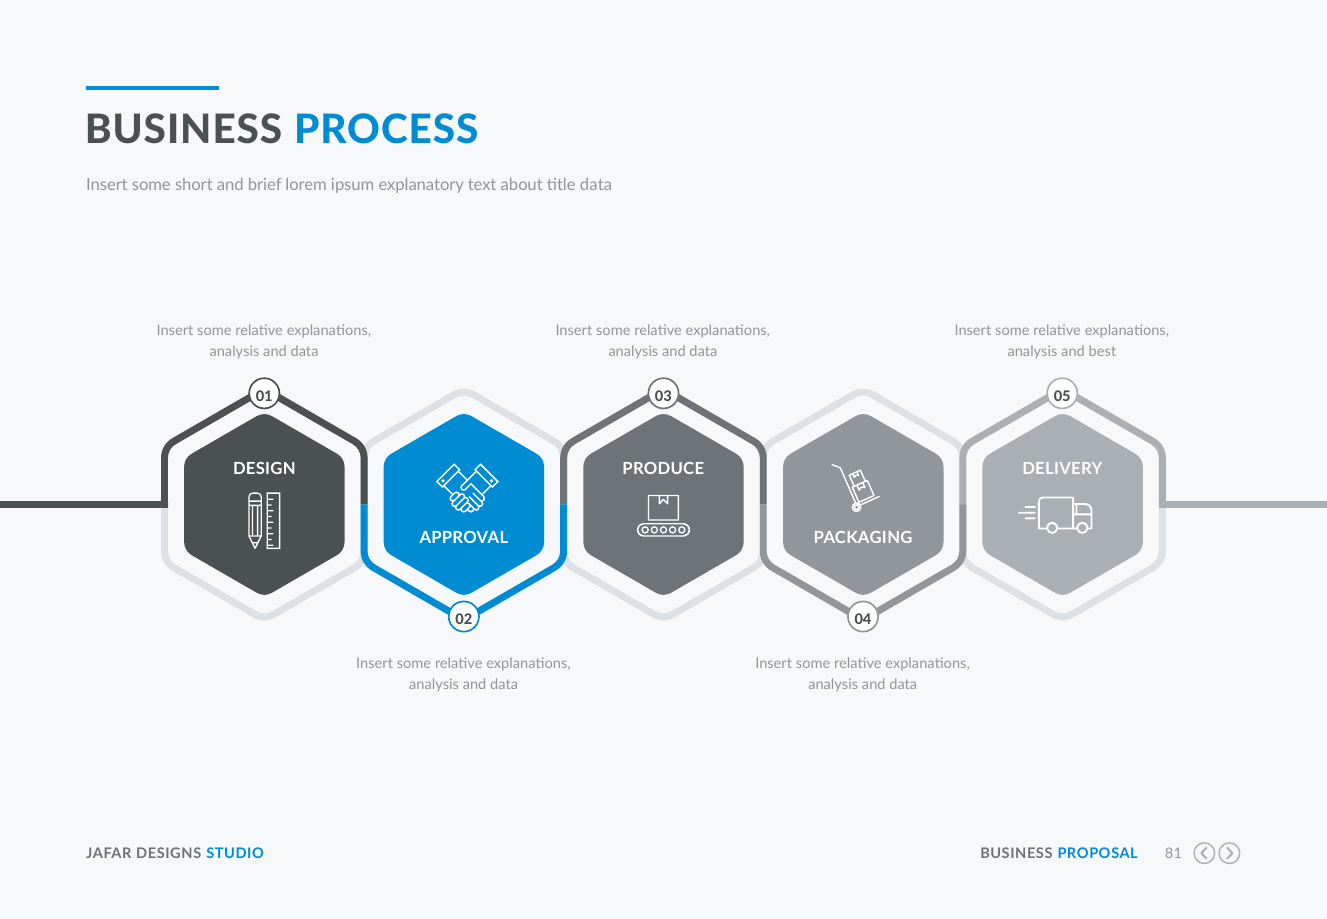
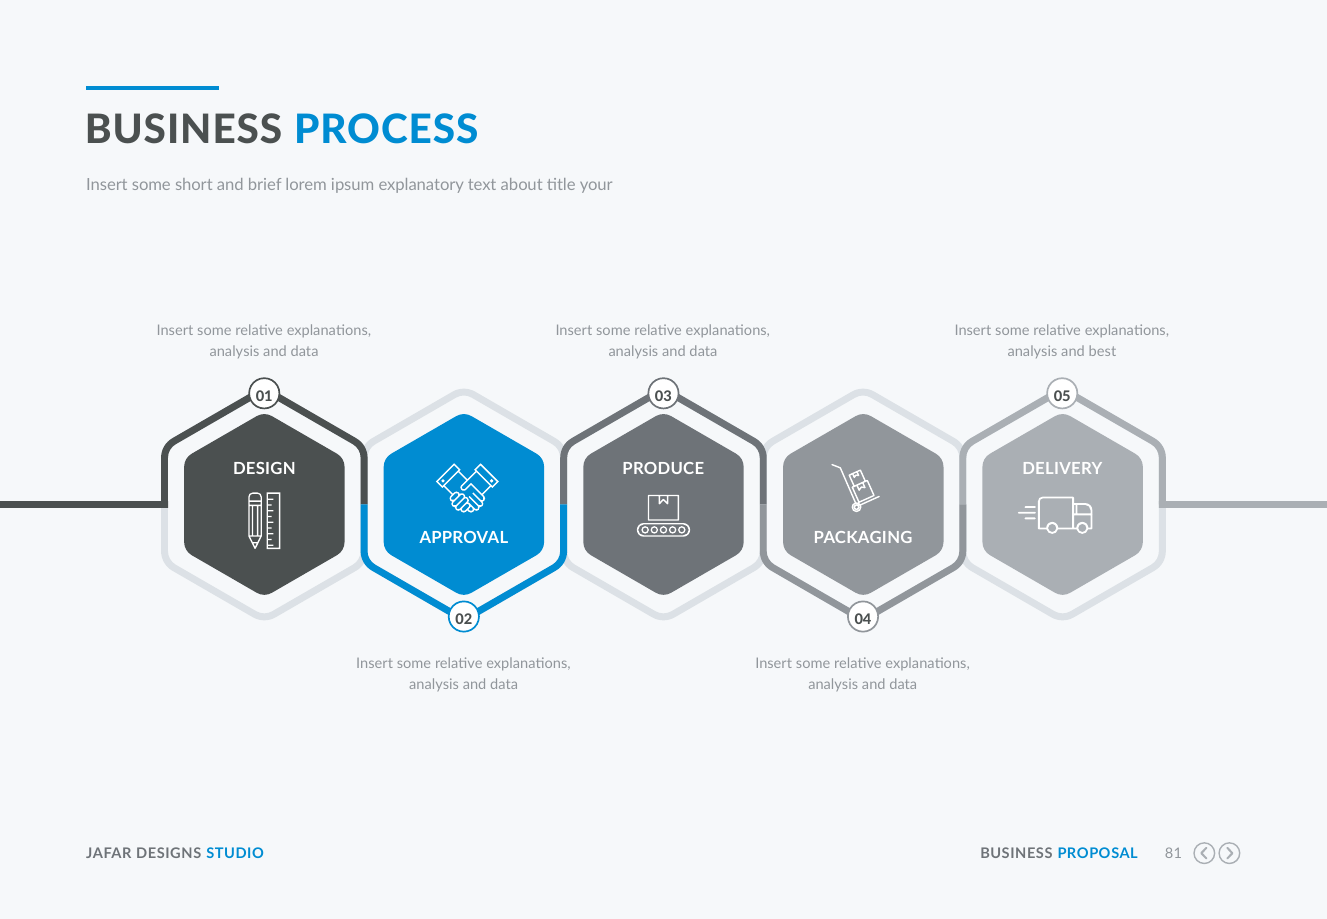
title data: data -> your
